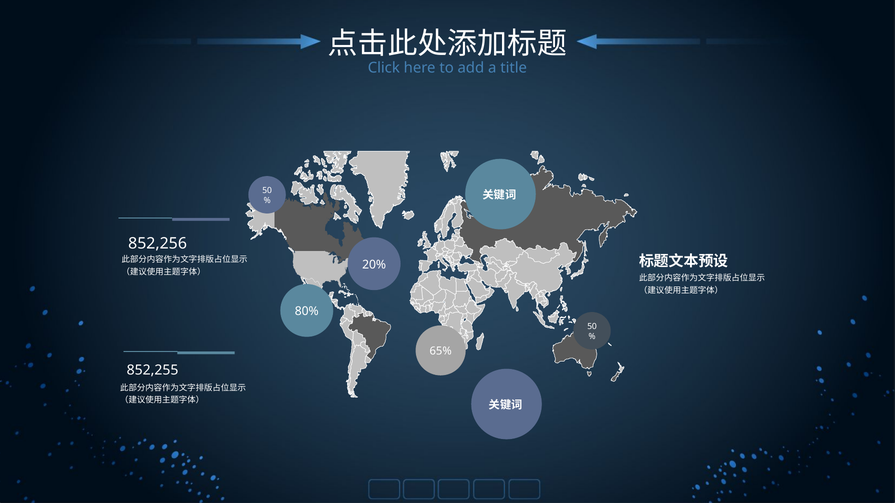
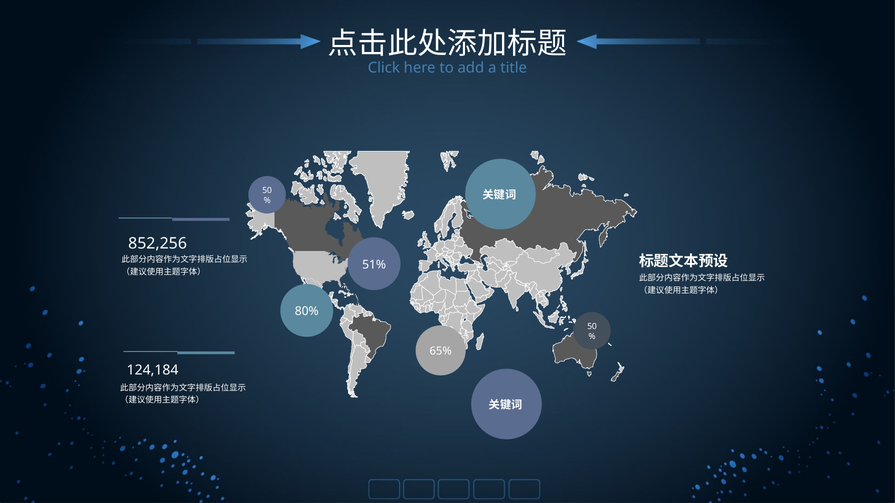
20%: 20% -> 51%
852,255: 852,255 -> 124,184
